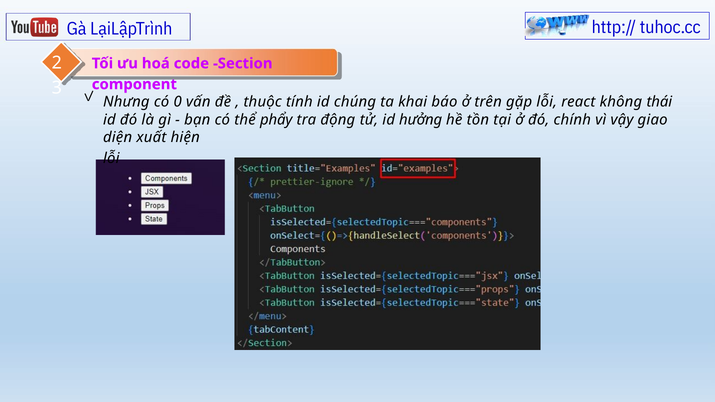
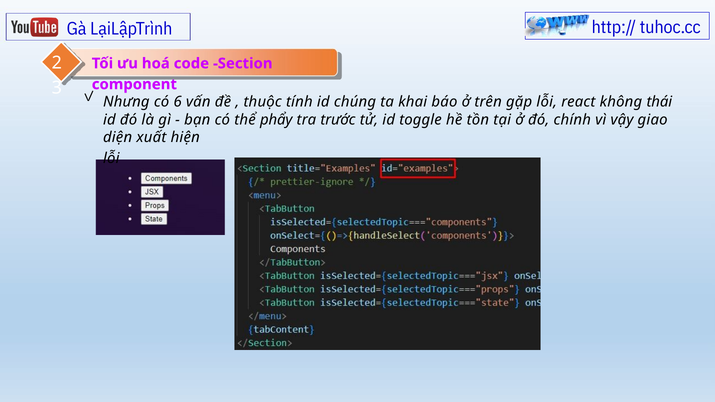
0: 0 -> 6
động: động -> trước
hưởng: hưởng -> toggle
